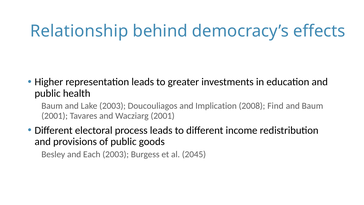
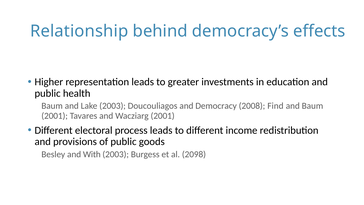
Implication: Implication -> Democracy
Each: Each -> With
2045: 2045 -> 2098
